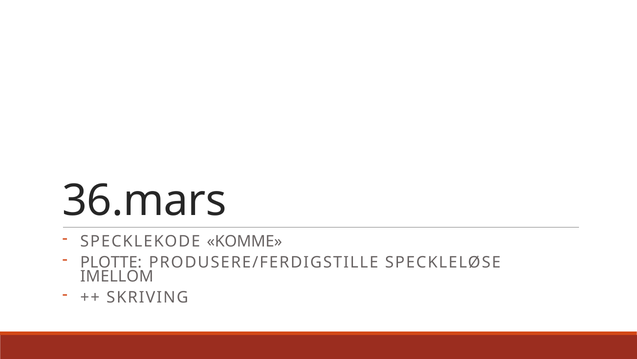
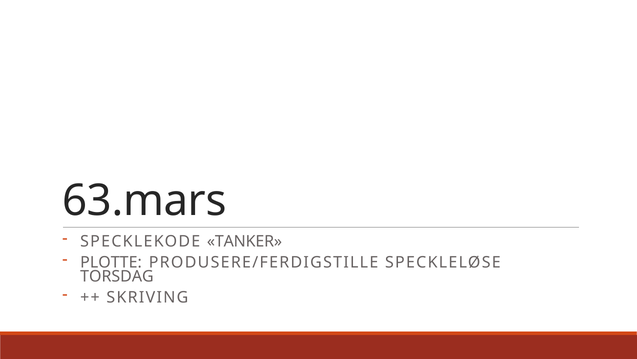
36.mars: 36.mars -> 63.mars
KOMME: KOMME -> TANKER
IMELLOM: IMELLOM -> TORSDAG
